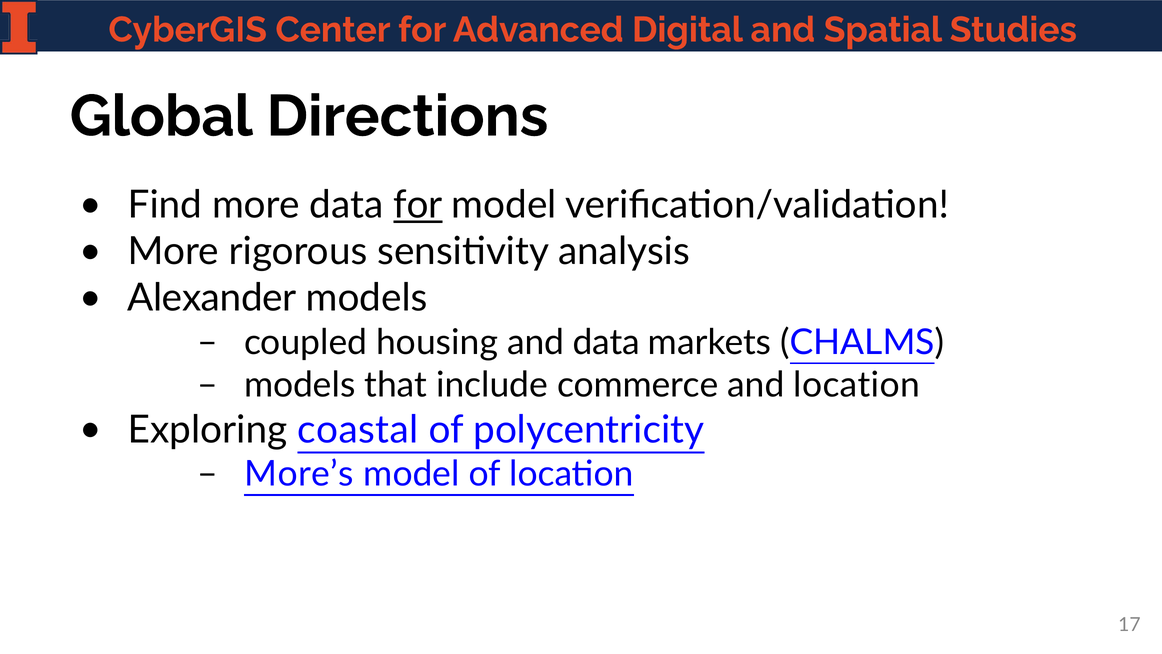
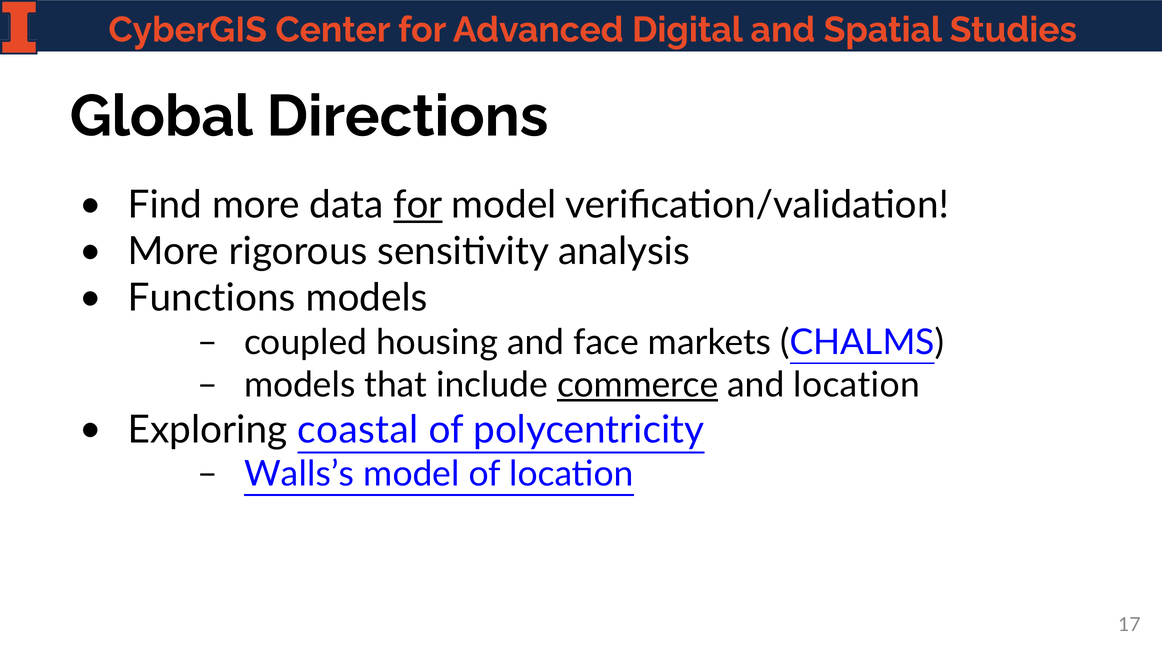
Alexander: Alexander -> Functions
and data: data -> face
commerce underline: none -> present
More’s: More’s -> Walls’s
